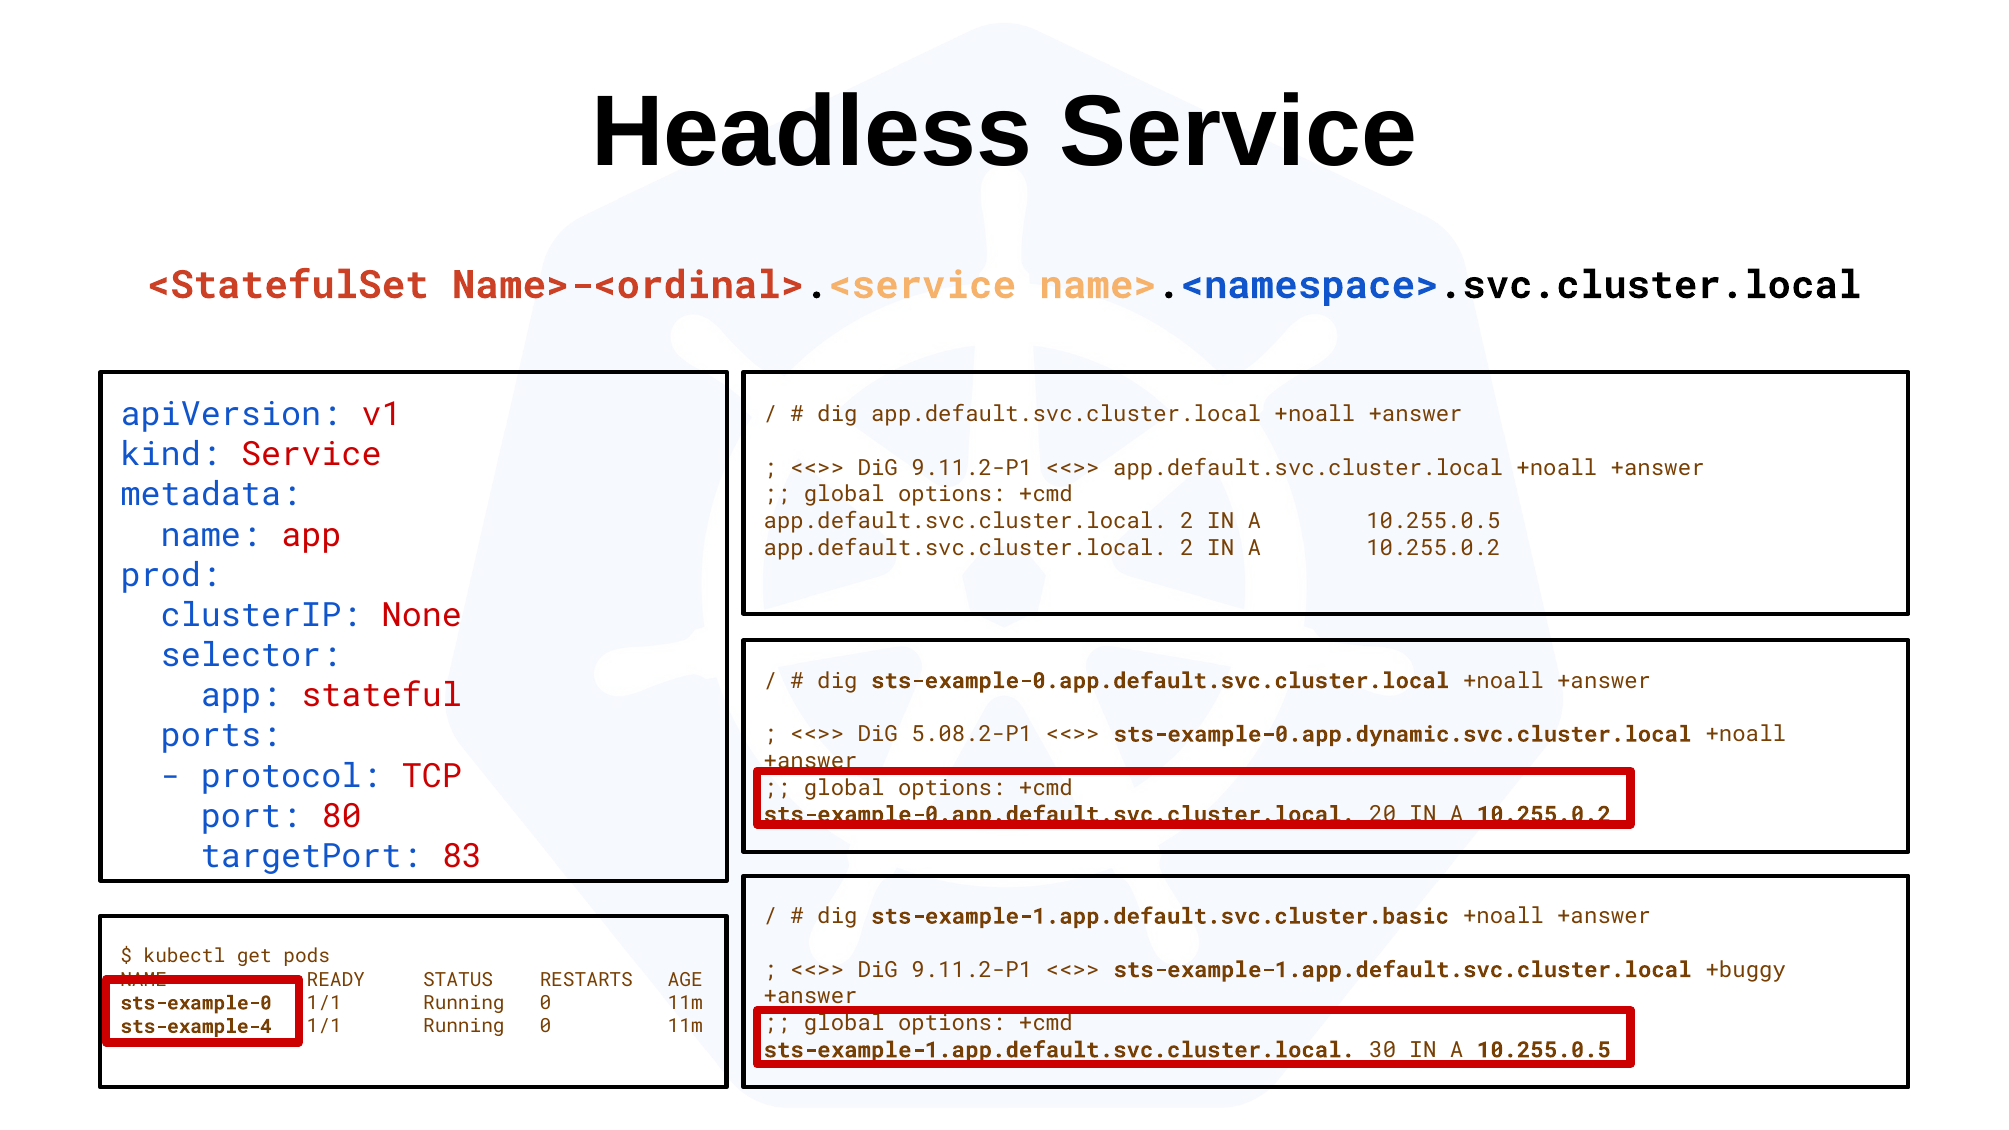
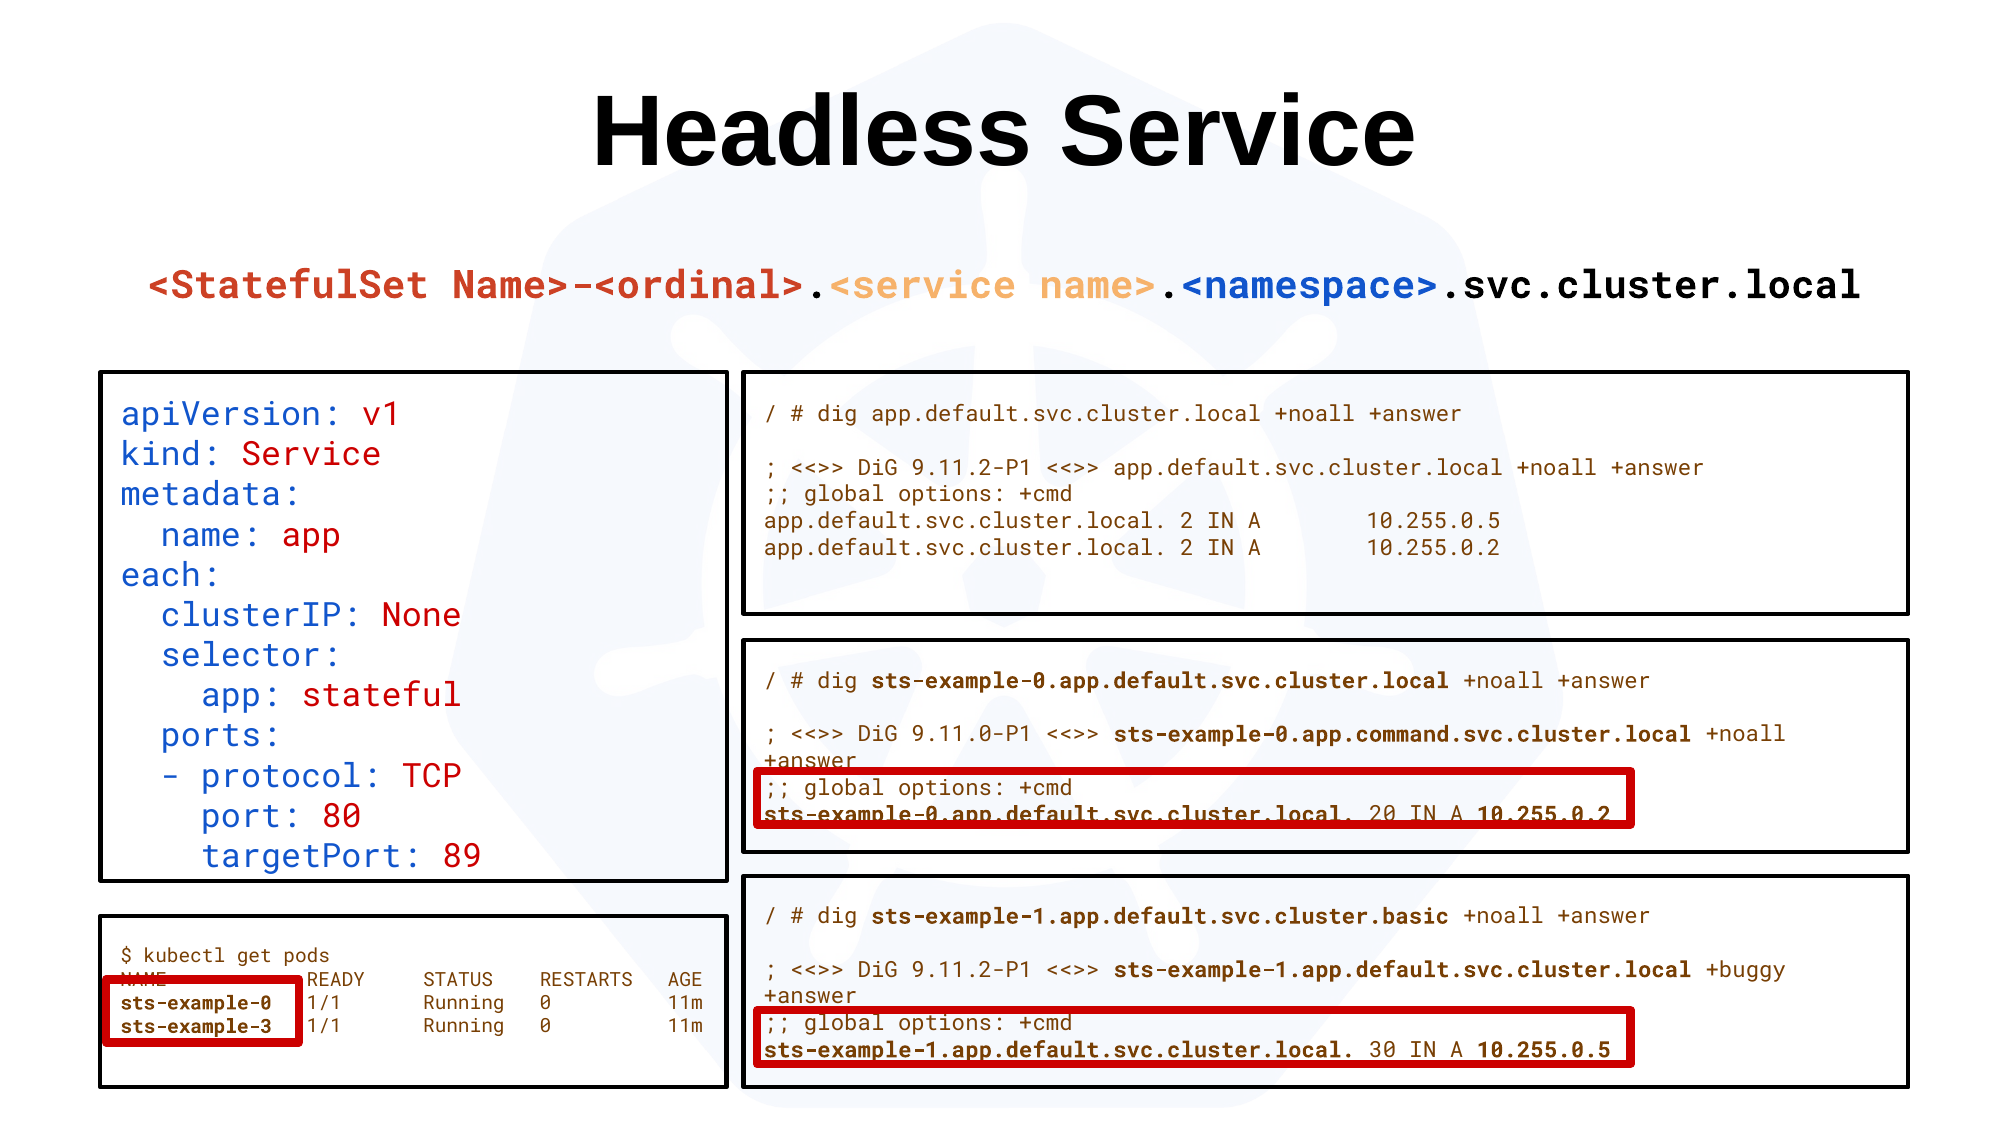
prod: prod -> each
5.08.2-P1: 5.08.2-P1 -> 9.11.0-P1
sts-example-0.app.dynamic.svc.cluster.local: sts-example-0.app.dynamic.svc.cluster.local -> sts-example-0.app.command.svc.cluster.local
83: 83 -> 89
sts-example-4: sts-example-4 -> sts-example-3
